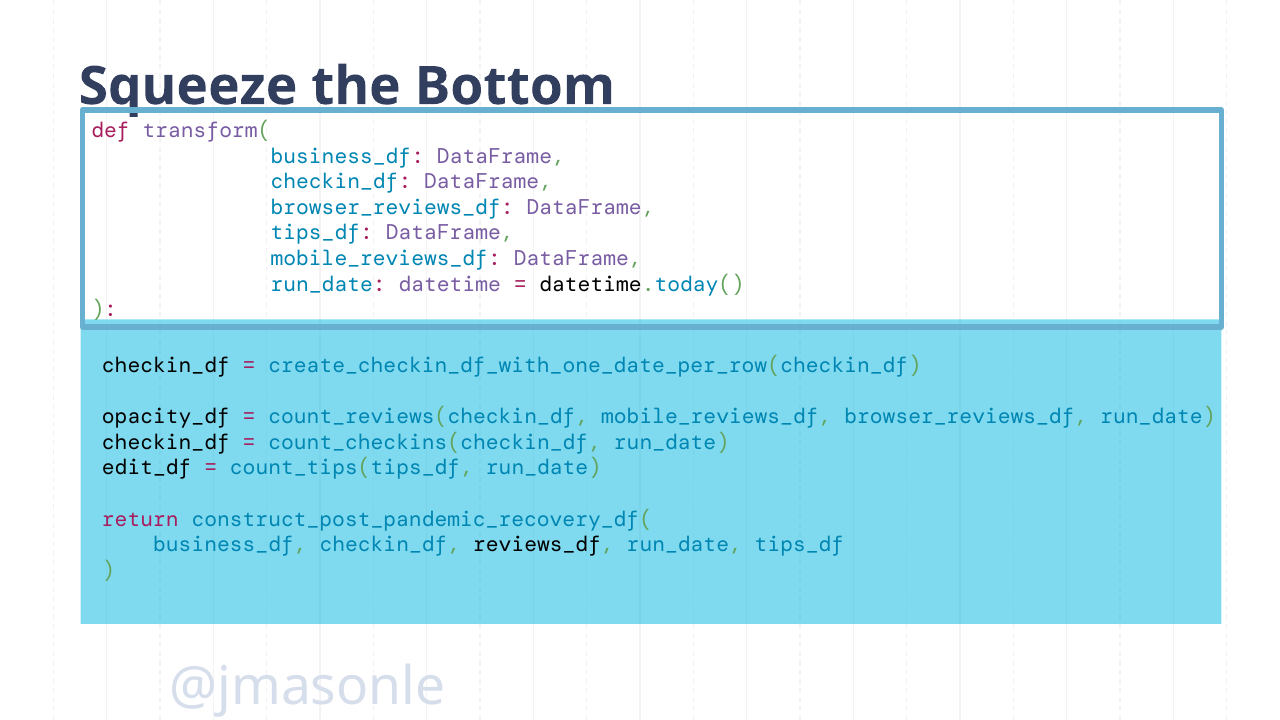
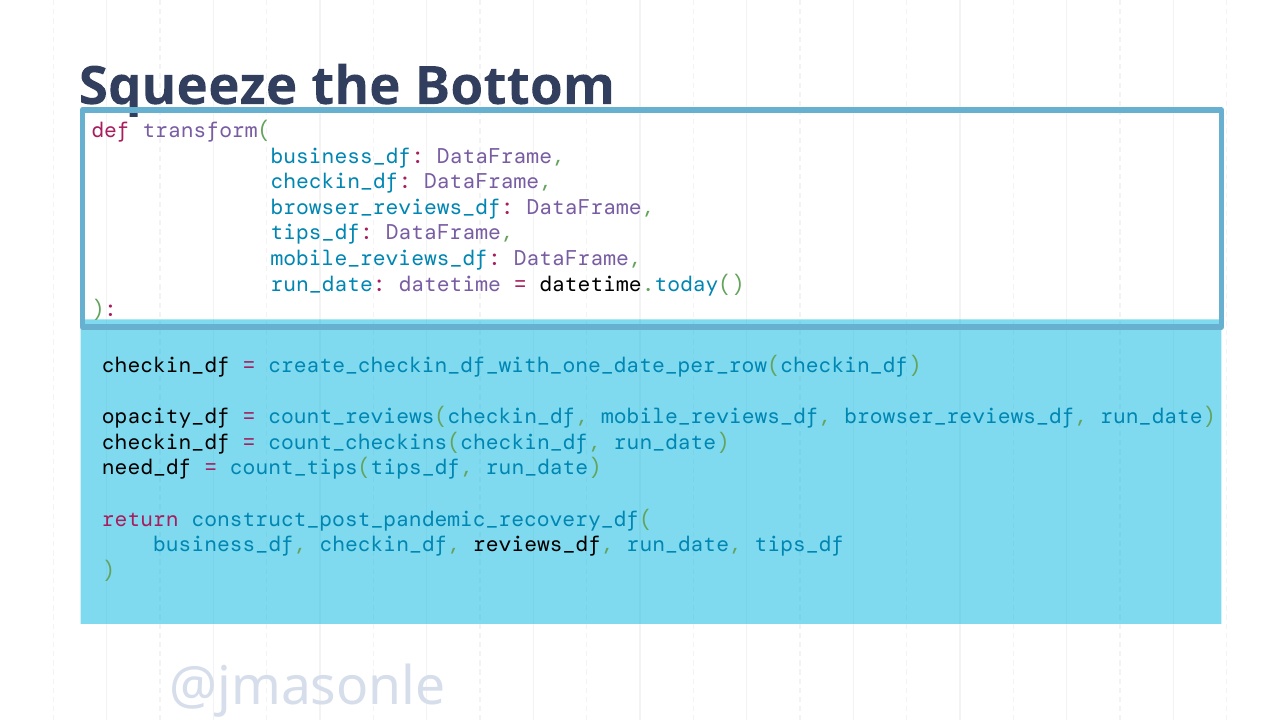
edit_df: edit_df -> need_df
